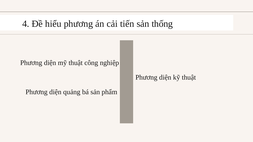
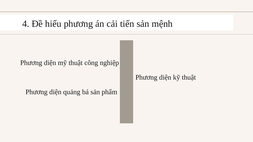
thống: thống -> mệnh
